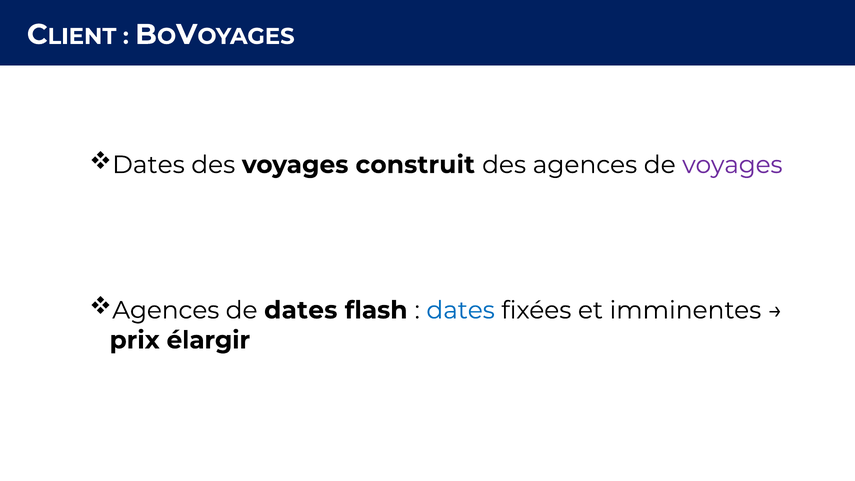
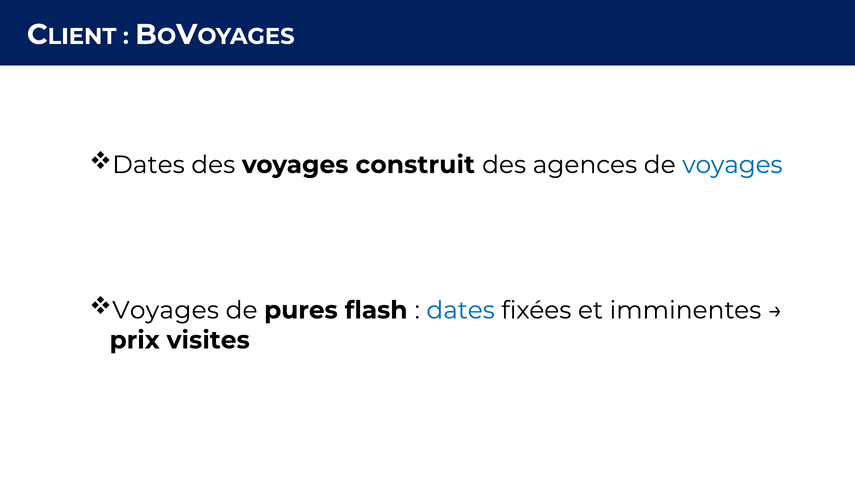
voyages at (732, 165) colour: purple -> blue
Agences at (166, 310): Agences -> Voyages
de dates: dates -> pures
élargir: élargir -> visites
